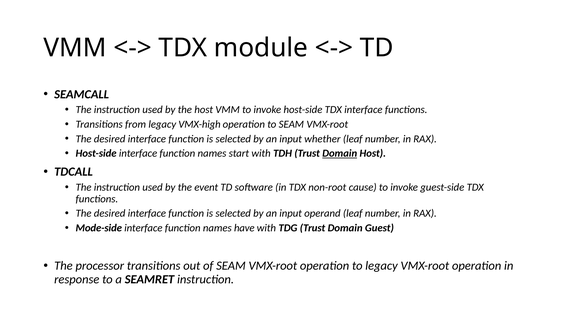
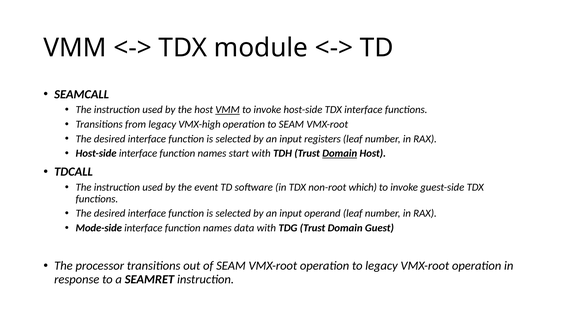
VMM at (228, 110) underline: none -> present
whether: whether -> registers
cause: cause -> which
have: have -> data
